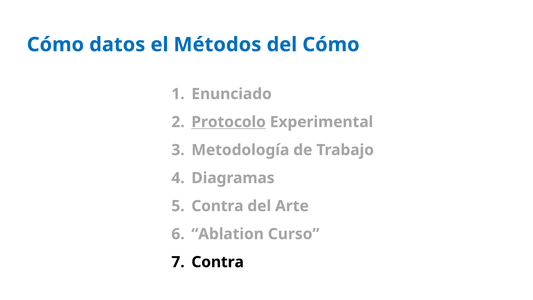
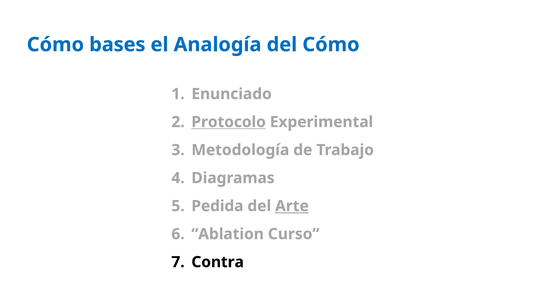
datos: datos -> bases
Métodos: Métodos -> Analogía
Contra at (217, 206): Contra -> Pedida
Arte underline: none -> present
